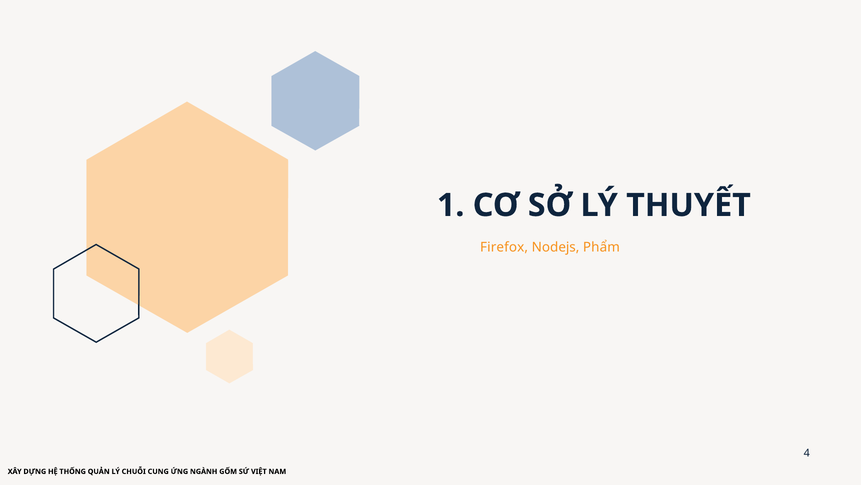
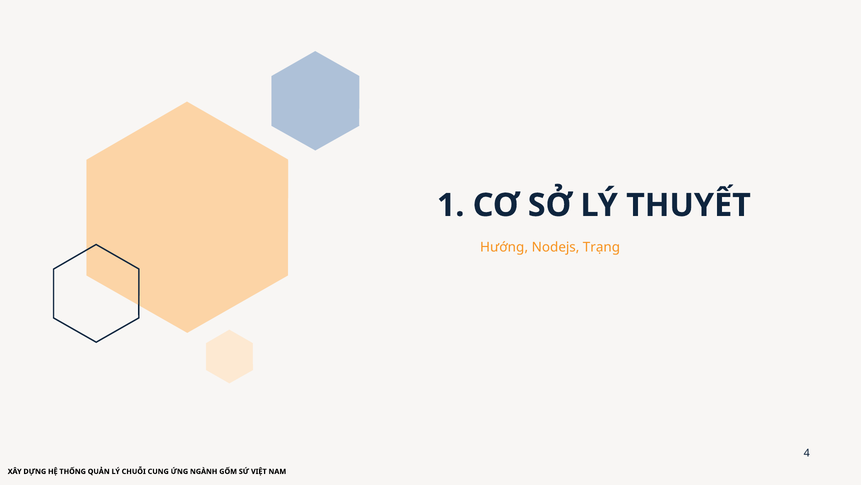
Firefox: Firefox -> Hướng
Phẩm: Phẩm -> Trạng
